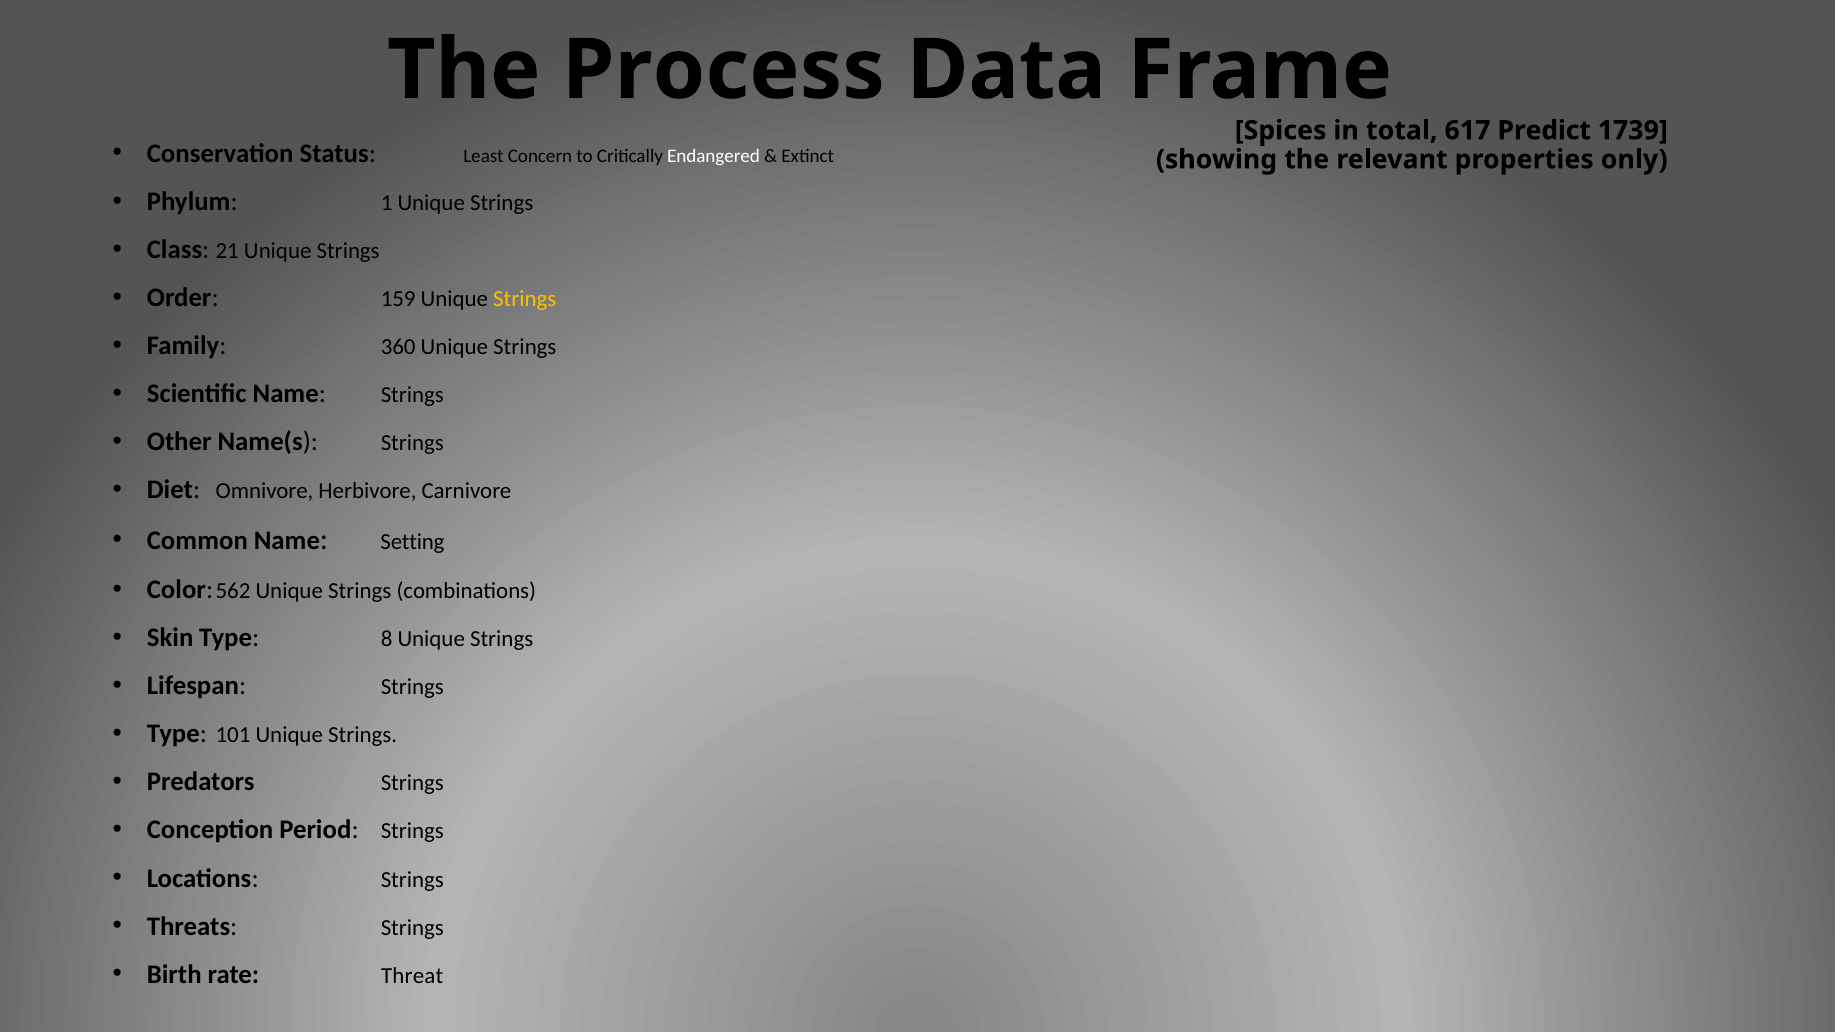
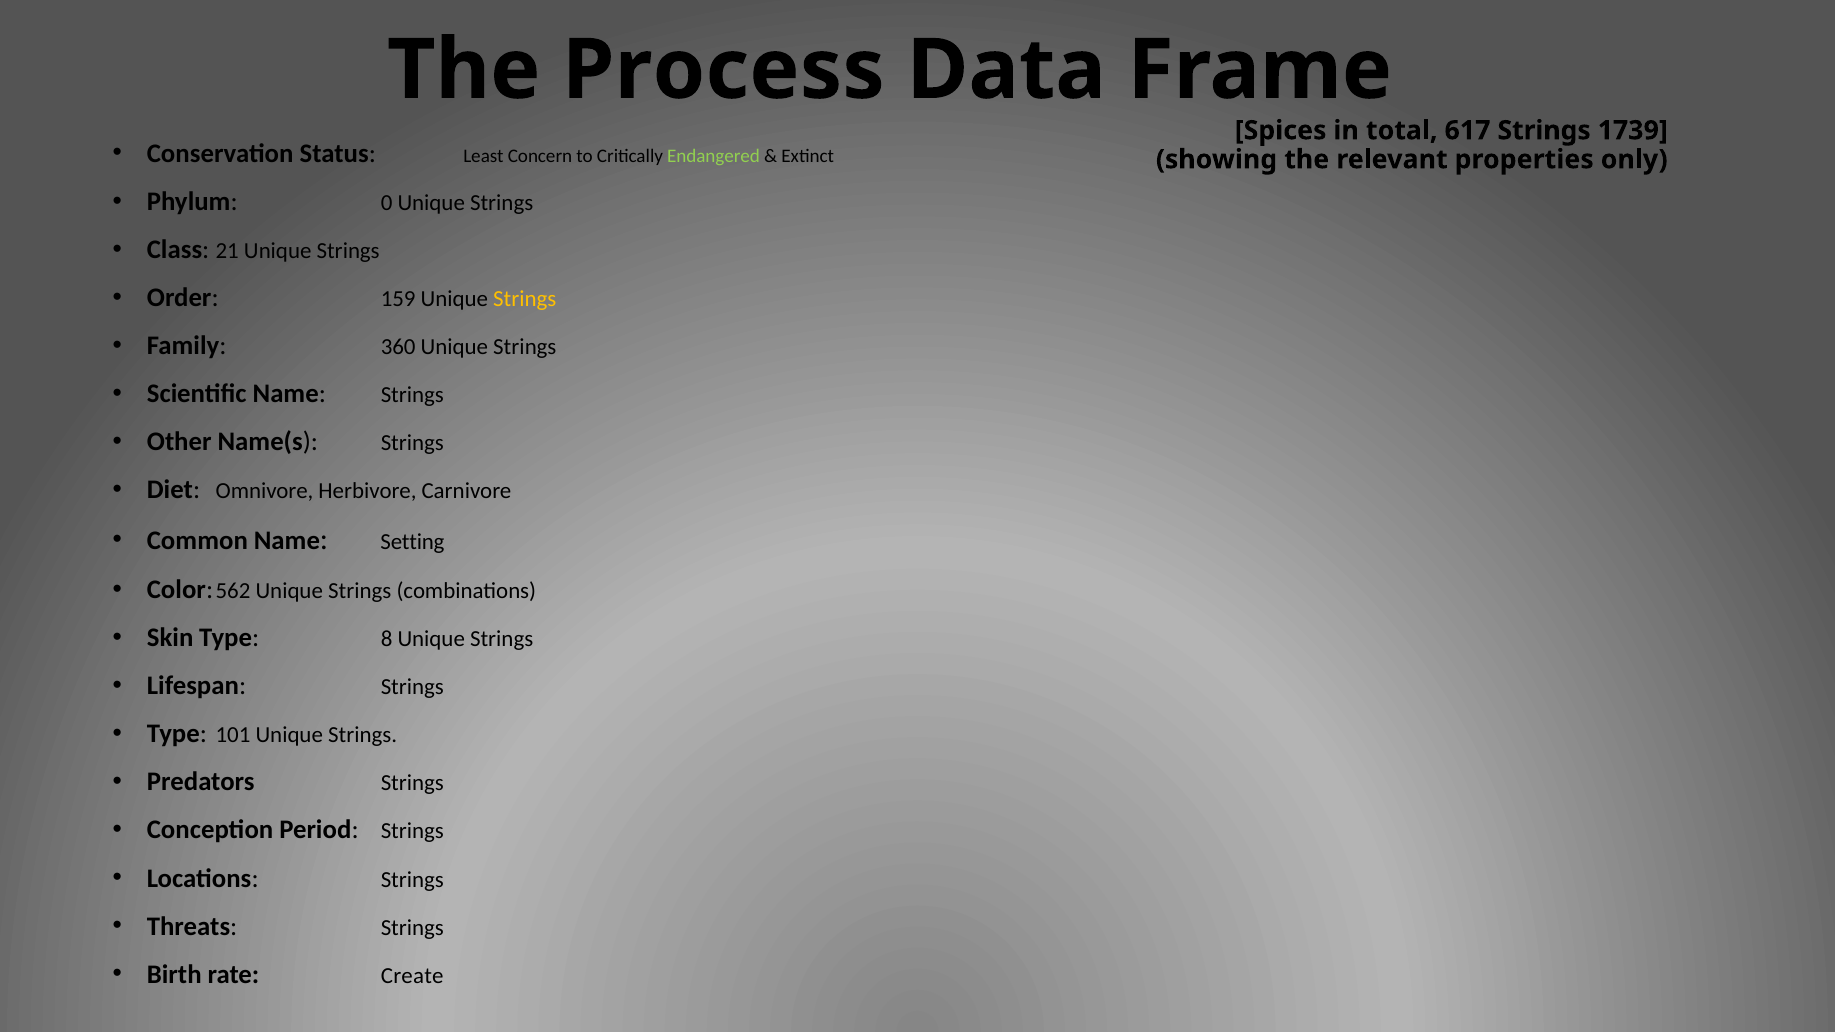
617 Predict: Predict -> Strings
Endangered colour: white -> light green
1: 1 -> 0
Threat: Threat -> Create
